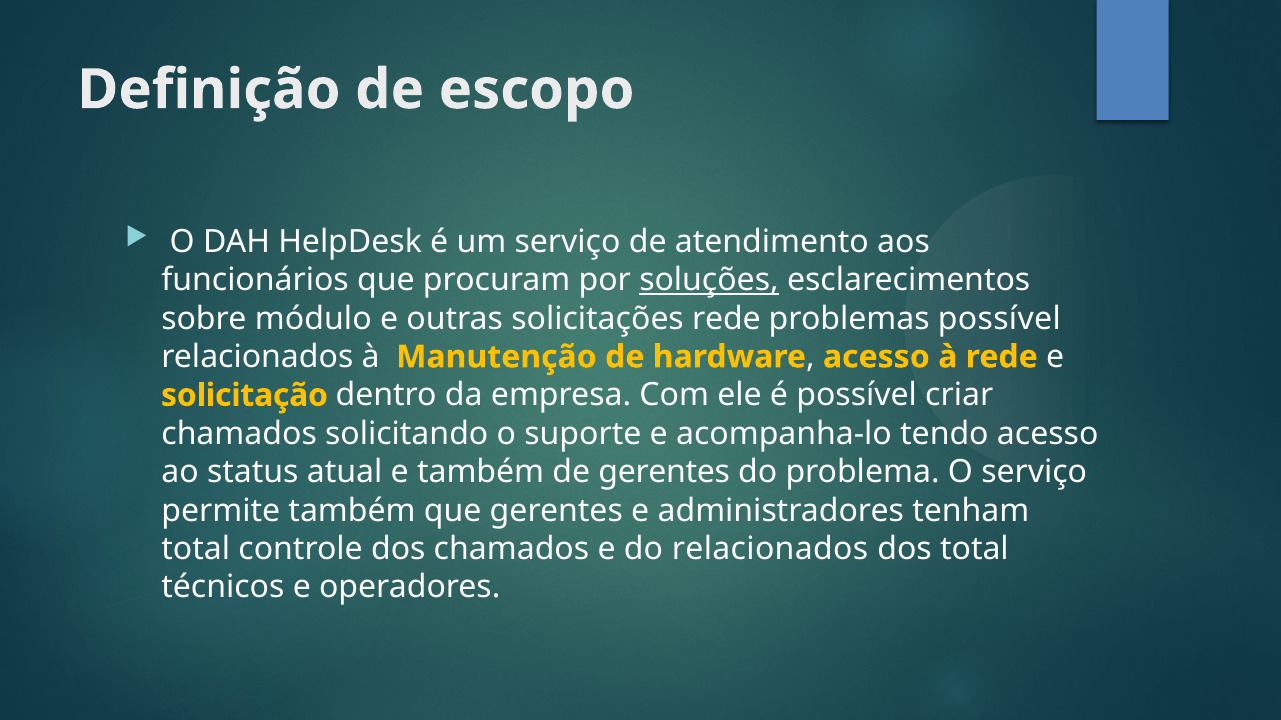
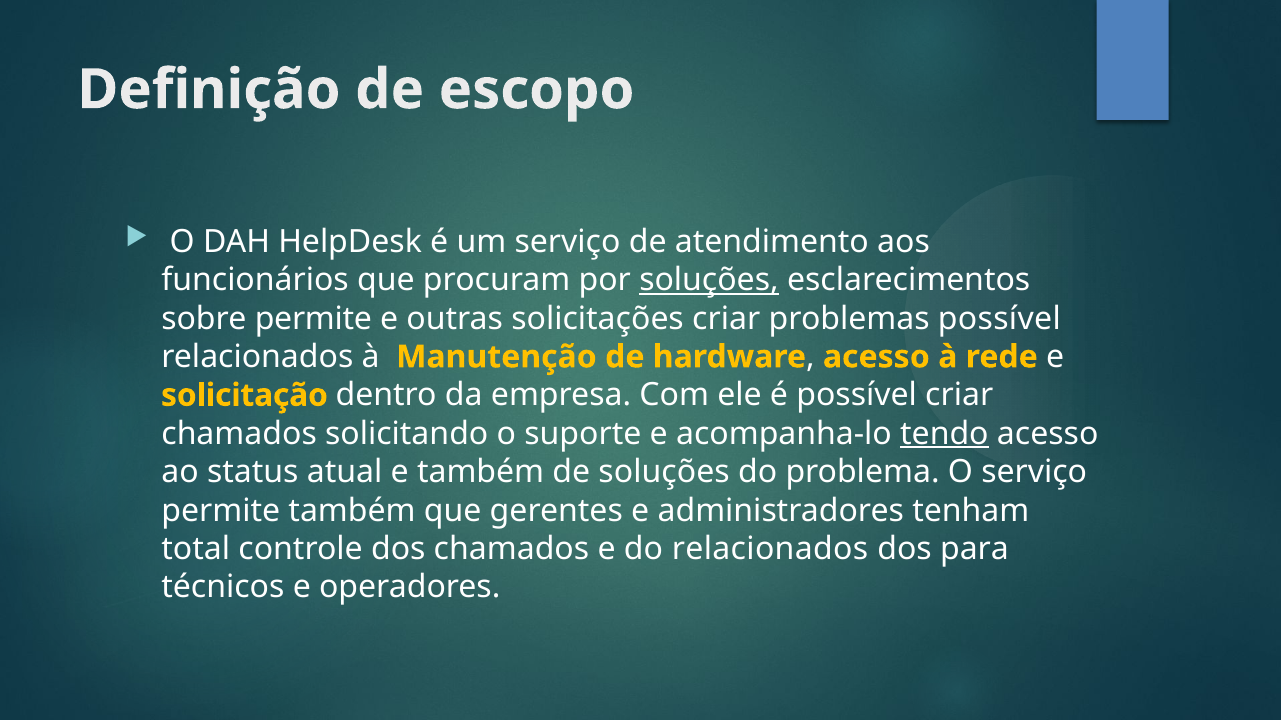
sobre módulo: módulo -> permite
solicitações rede: rede -> criar
tendo underline: none -> present
de gerentes: gerentes -> soluções
dos total: total -> para
